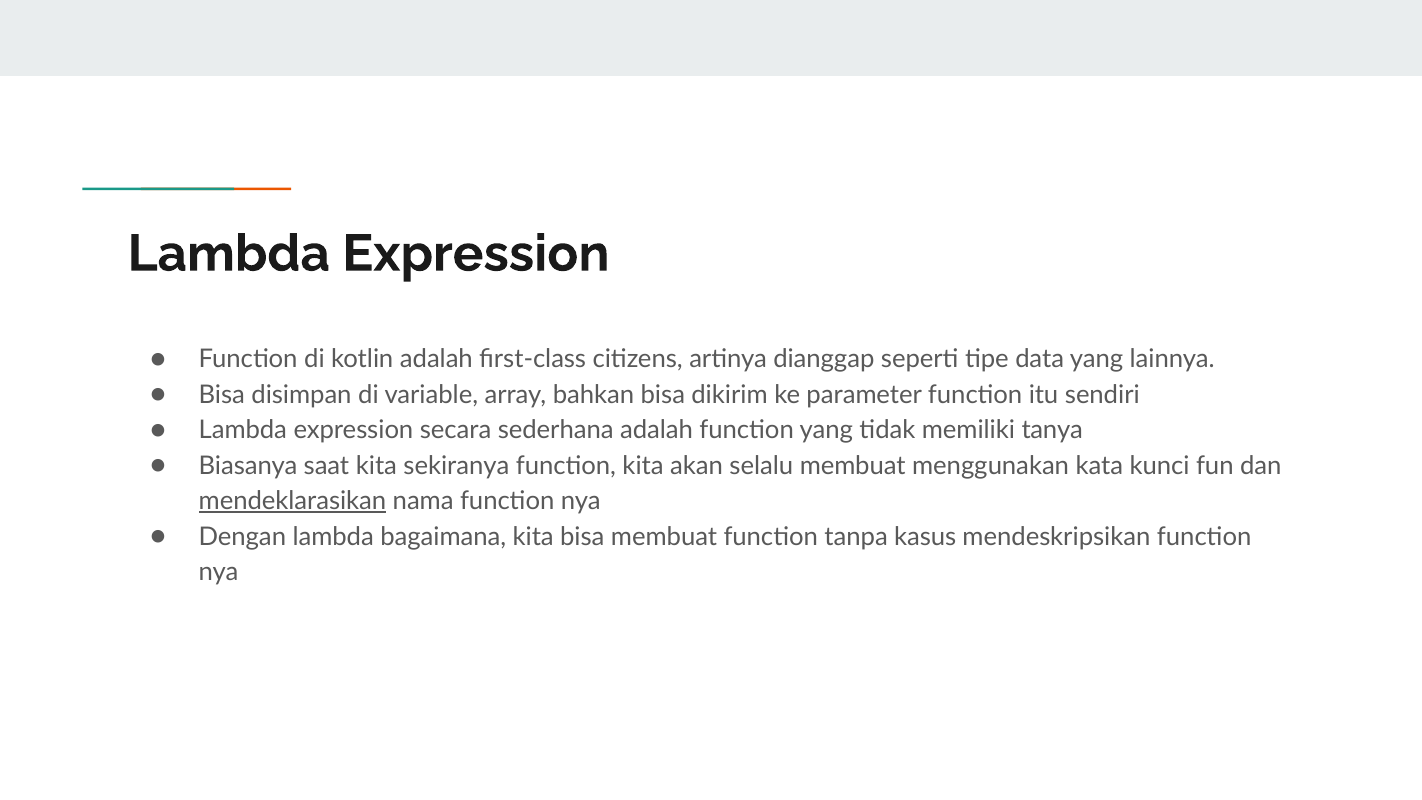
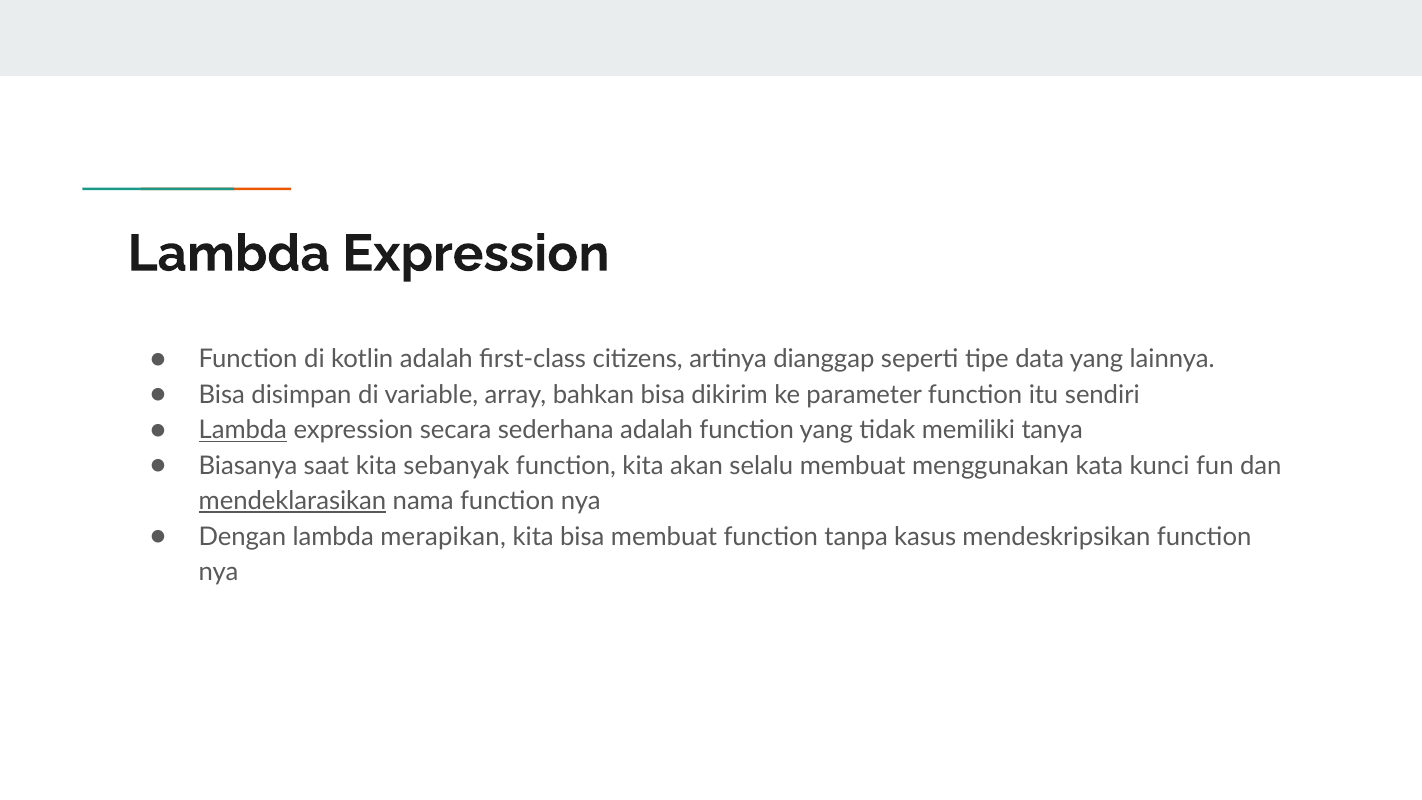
Lambda at (243, 430) underline: none -> present
sekiranya: sekiranya -> sebanyak
bagaimana: bagaimana -> merapikan
